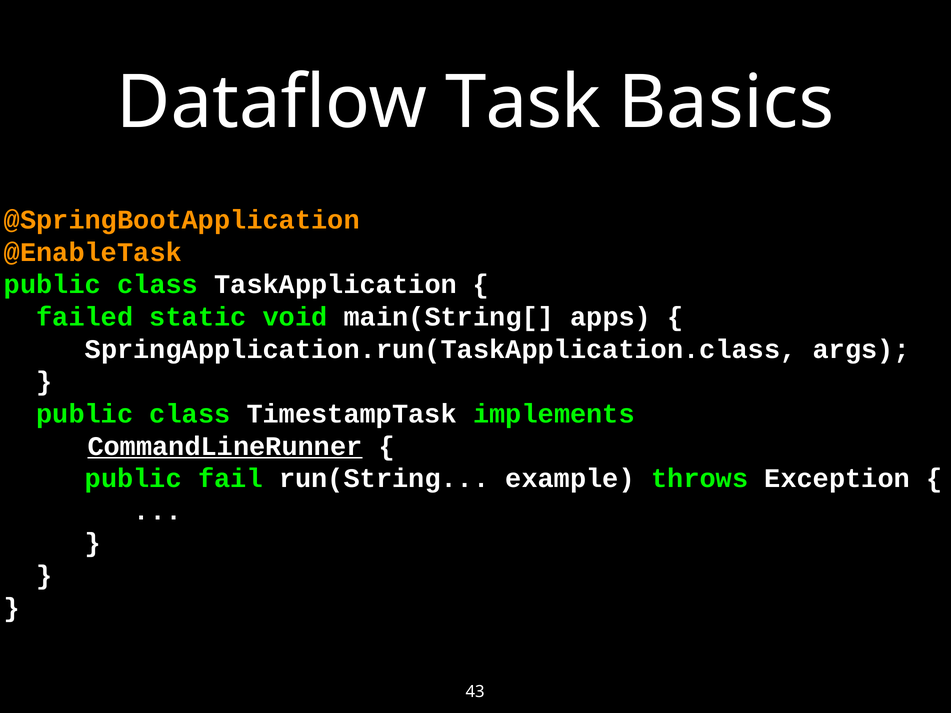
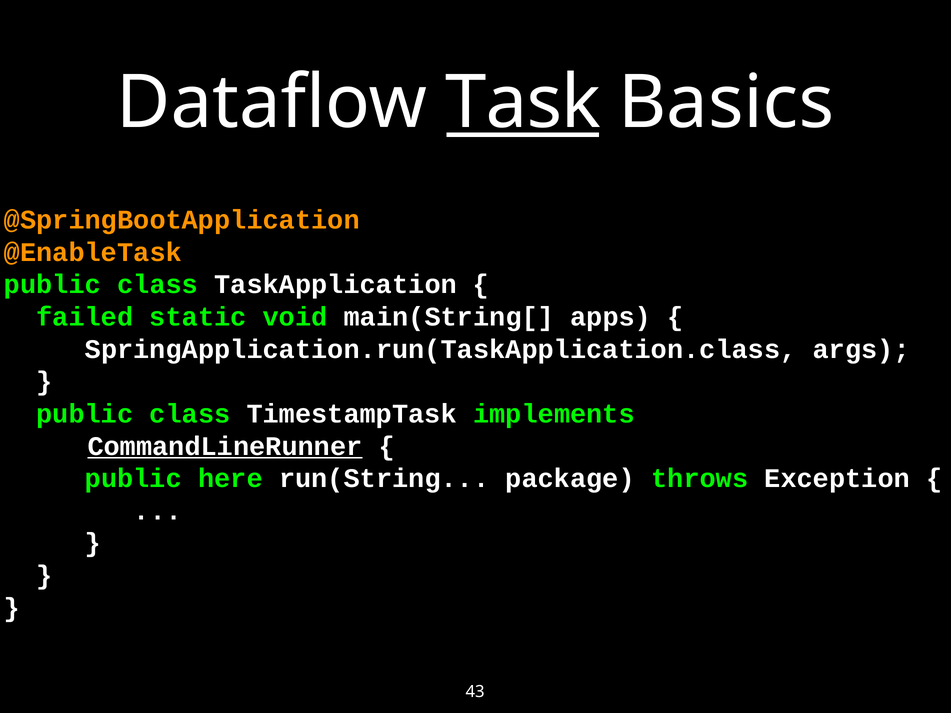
Task underline: none -> present
fail: fail -> here
example: example -> package
